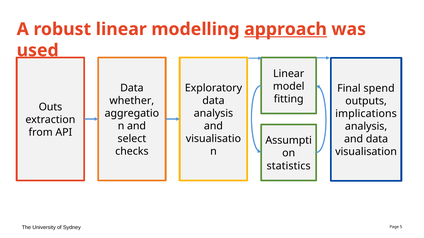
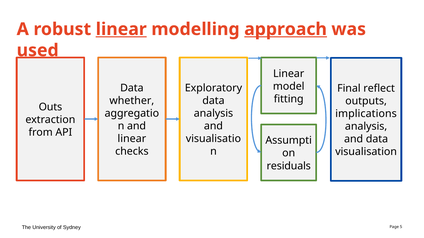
linear at (121, 29) underline: none -> present
spend: spend -> reflect
select at (132, 139): select -> linear
statistics: statistics -> residuals
